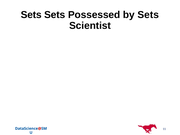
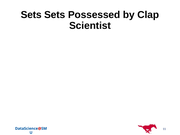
by Sets: Sets -> Clap
